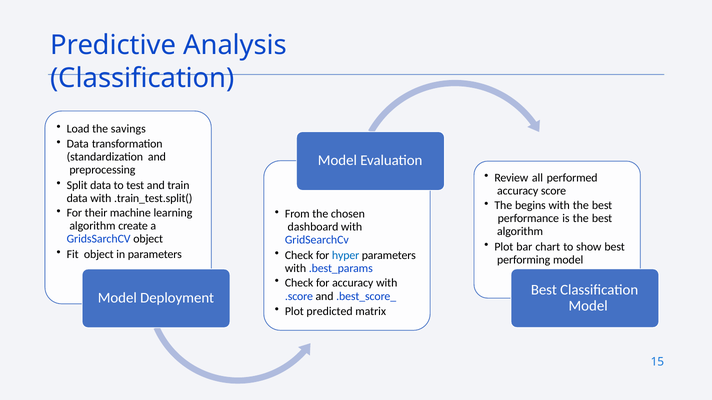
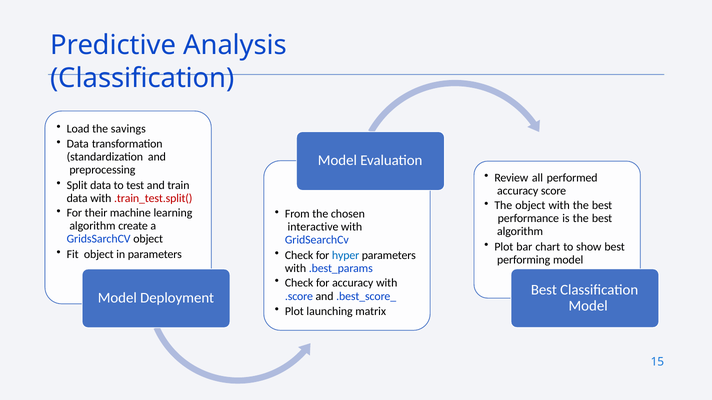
.train_test.split( colour: black -> red
The begins: begins -> object
dashboard: dashboard -> interactive
predicted: predicted -> launching
